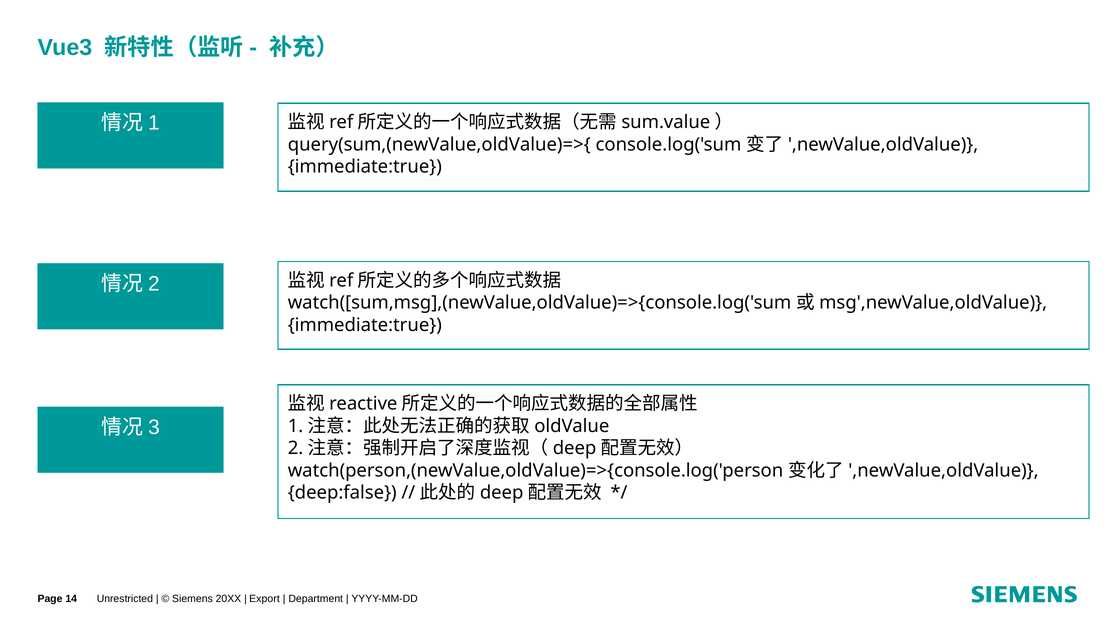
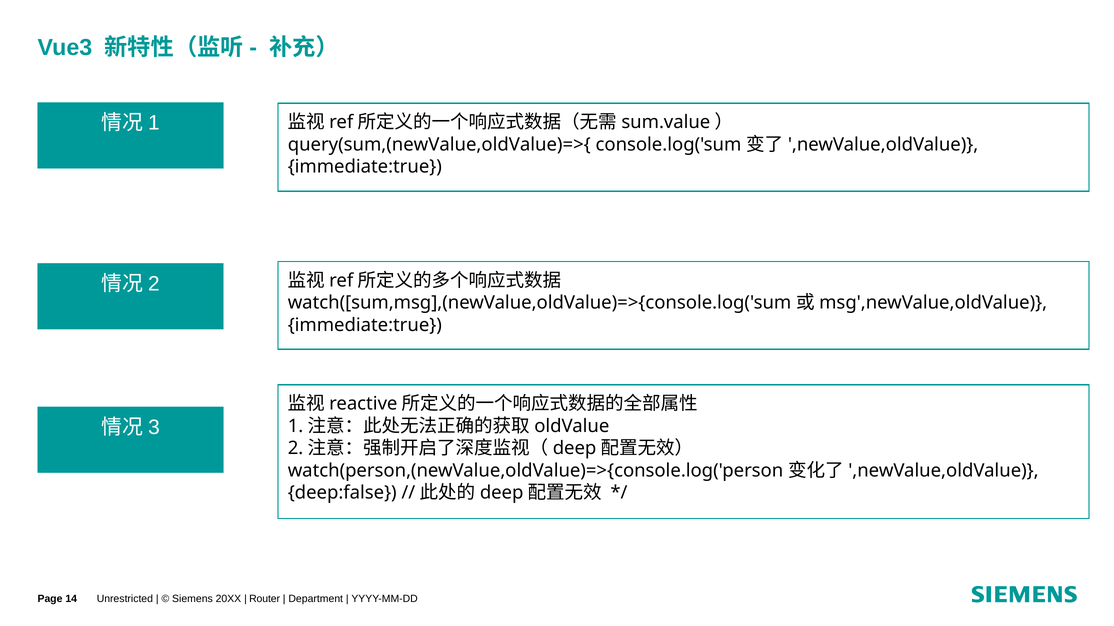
Export: Export -> Router
